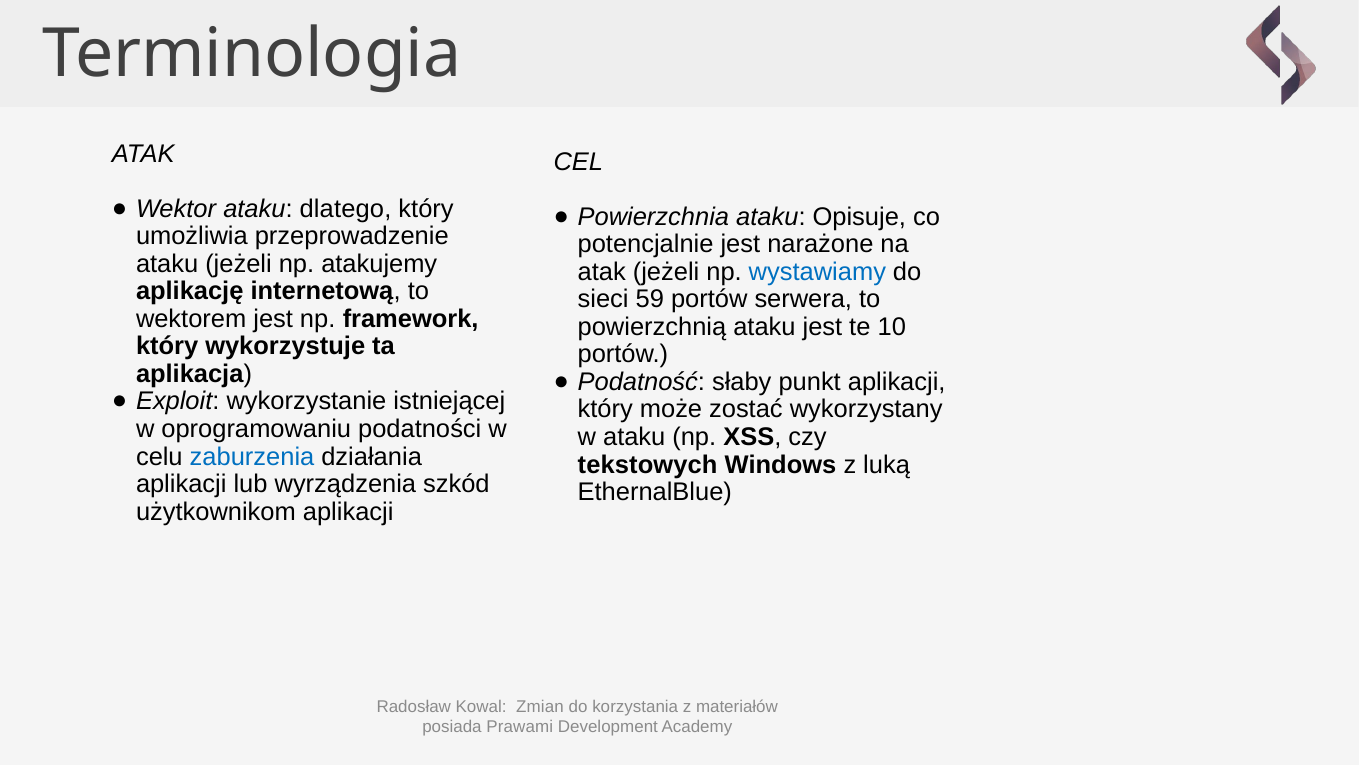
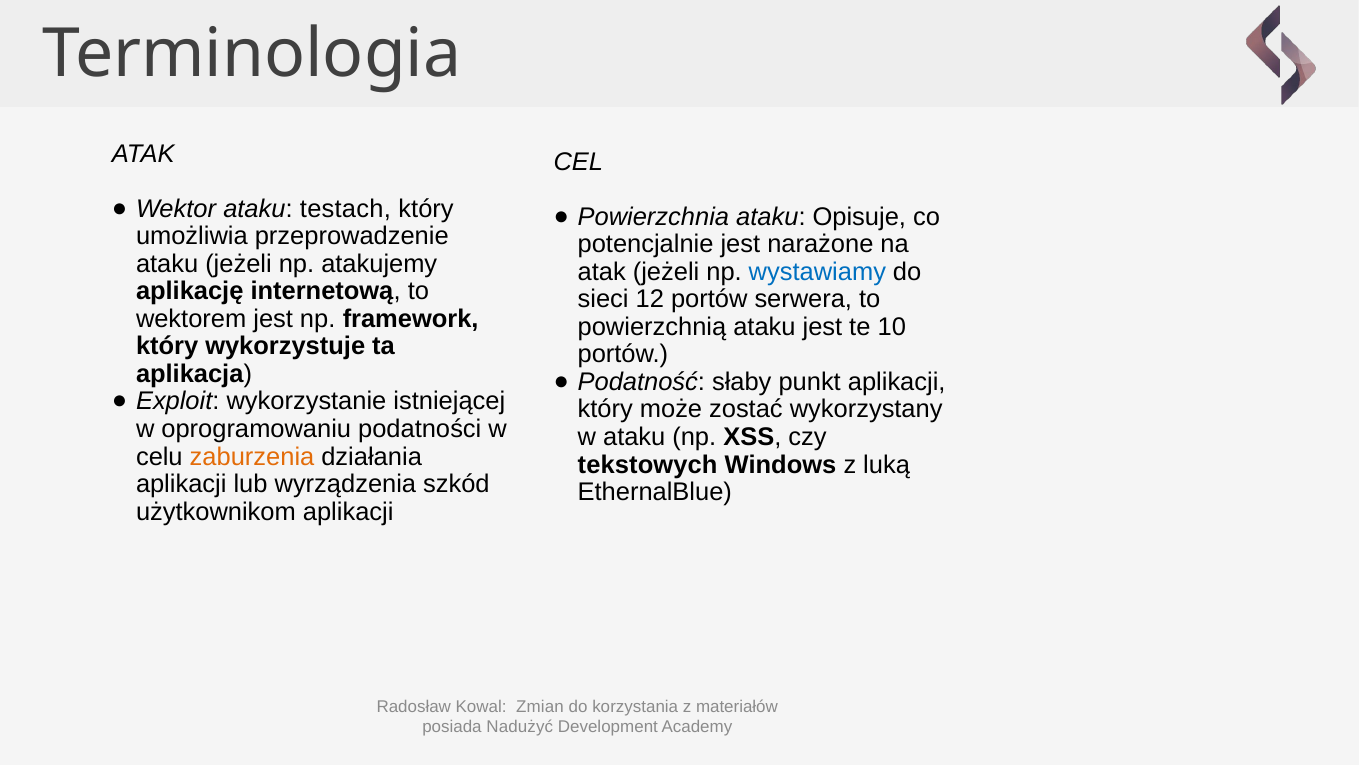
dlatego: dlatego -> testach
59: 59 -> 12
zaburzenia colour: blue -> orange
Prawami: Prawami -> Nadużyć
